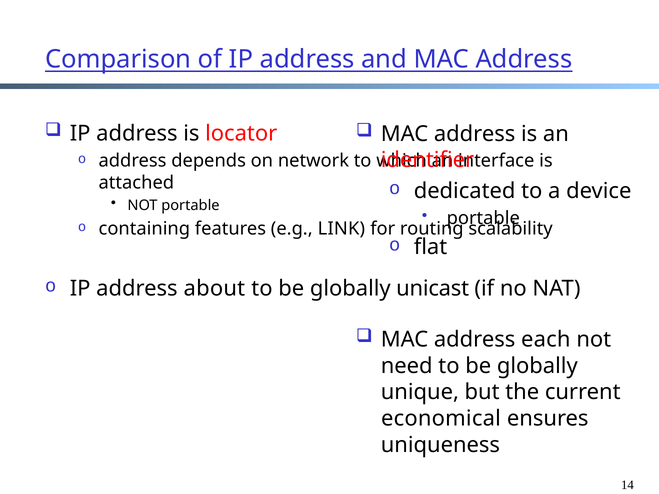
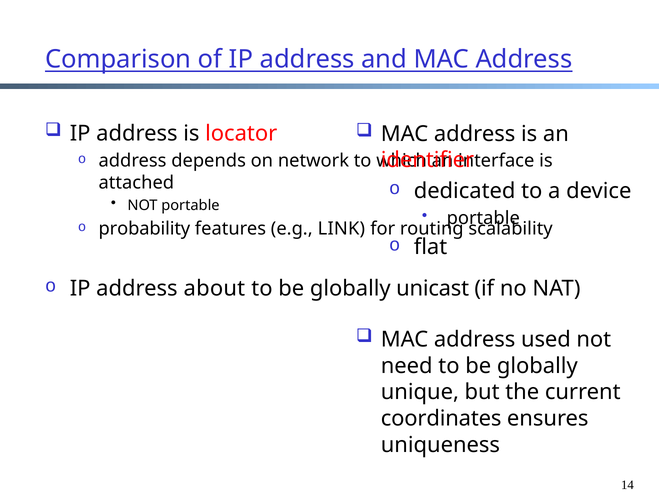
containing: containing -> probability
each: each -> used
economical: economical -> coordinates
